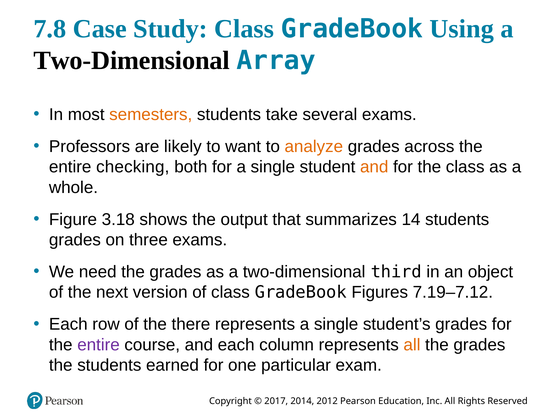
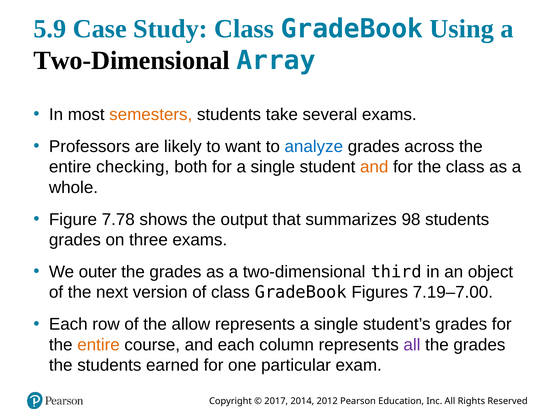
7.8: 7.8 -> 5.9
analyze colour: orange -> blue
3.18: 3.18 -> 7.78
14: 14 -> 98
need: need -> outer
7.19–7.12: 7.19–7.12 -> 7.19–7.00
there: there -> allow
entire at (98, 345) colour: purple -> orange
all at (412, 345) colour: orange -> purple
